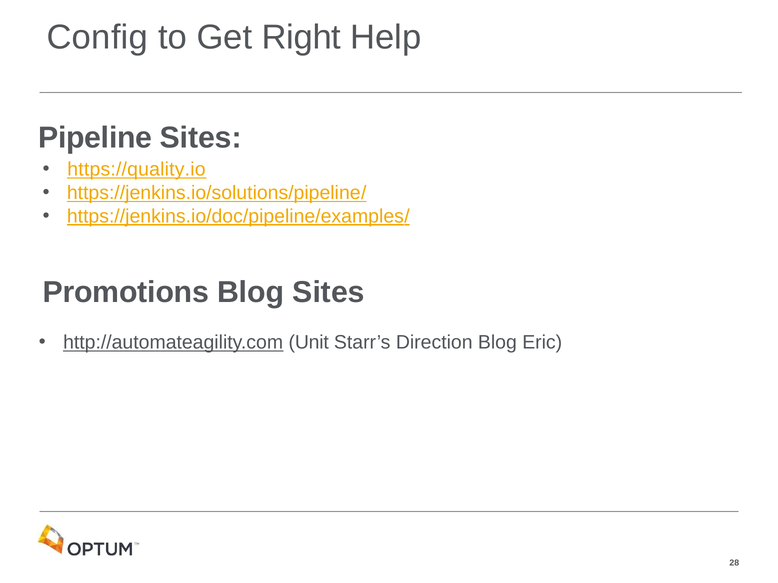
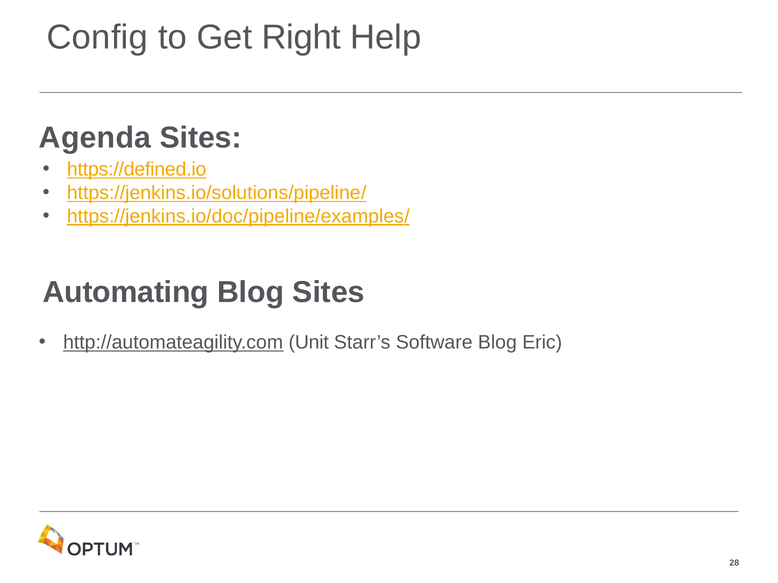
Pipeline: Pipeline -> Agenda
https://quality.io: https://quality.io -> https://defined.io
Promotions: Promotions -> Automating
Direction: Direction -> Software
